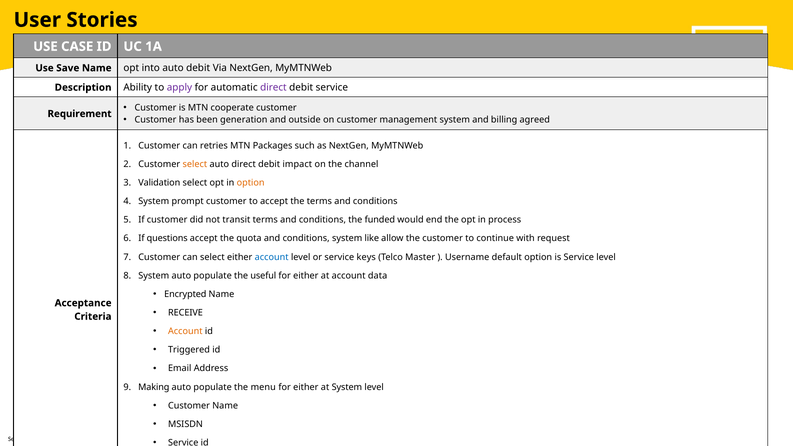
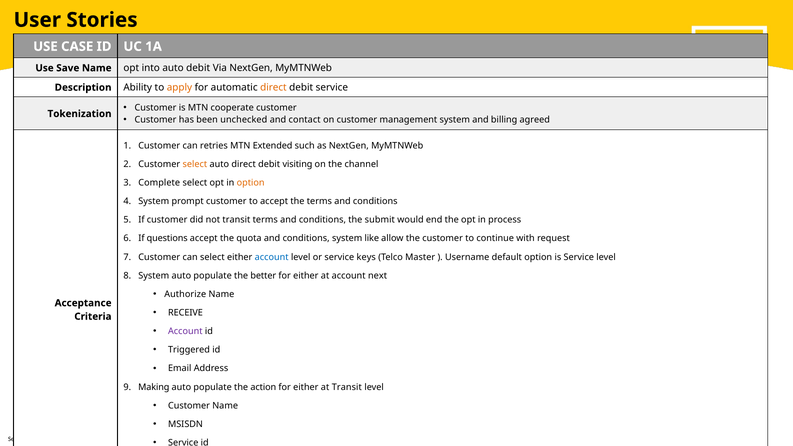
apply colour: purple -> orange
direct at (273, 87) colour: purple -> orange
Requirement: Requirement -> Tokenization
generation: generation -> unchecked
outside: outside -> contact
Packages: Packages -> Extended
impact: impact -> visiting
Validation: Validation -> Complete
funded: funded -> submit
useful: useful -> better
data: data -> next
Encrypted: Encrypted -> Authorize
Account at (185, 331) colour: orange -> purple
menu: menu -> action
at System: System -> Transit
